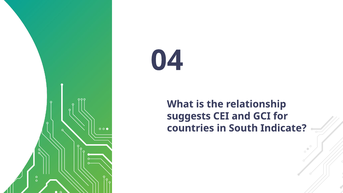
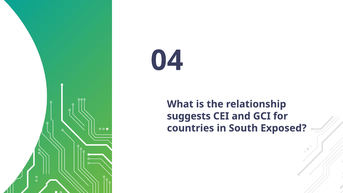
Indicate: Indicate -> Exposed
